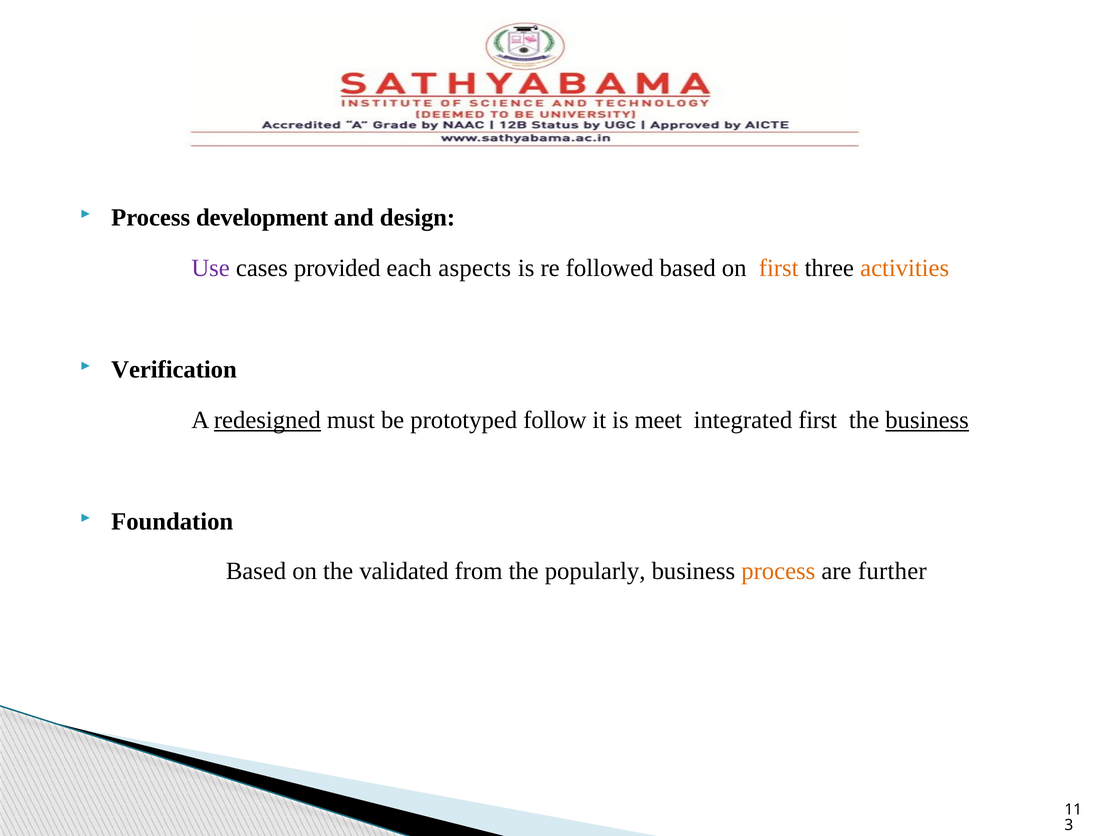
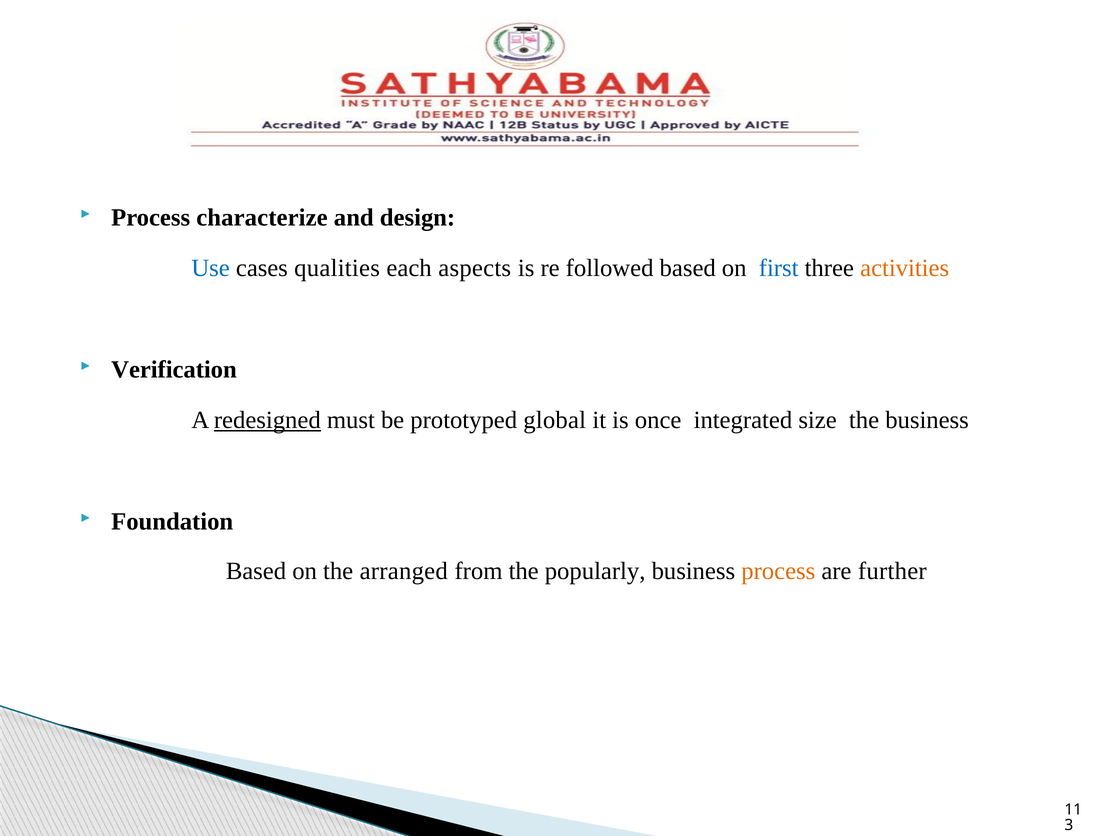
development: development -> characterize
Use colour: purple -> blue
provided: provided -> qualities
first at (779, 268) colour: orange -> blue
follow: follow -> global
meet: meet -> once
integrated first: first -> size
business at (927, 420) underline: present -> none
validated: validated -> arranged
